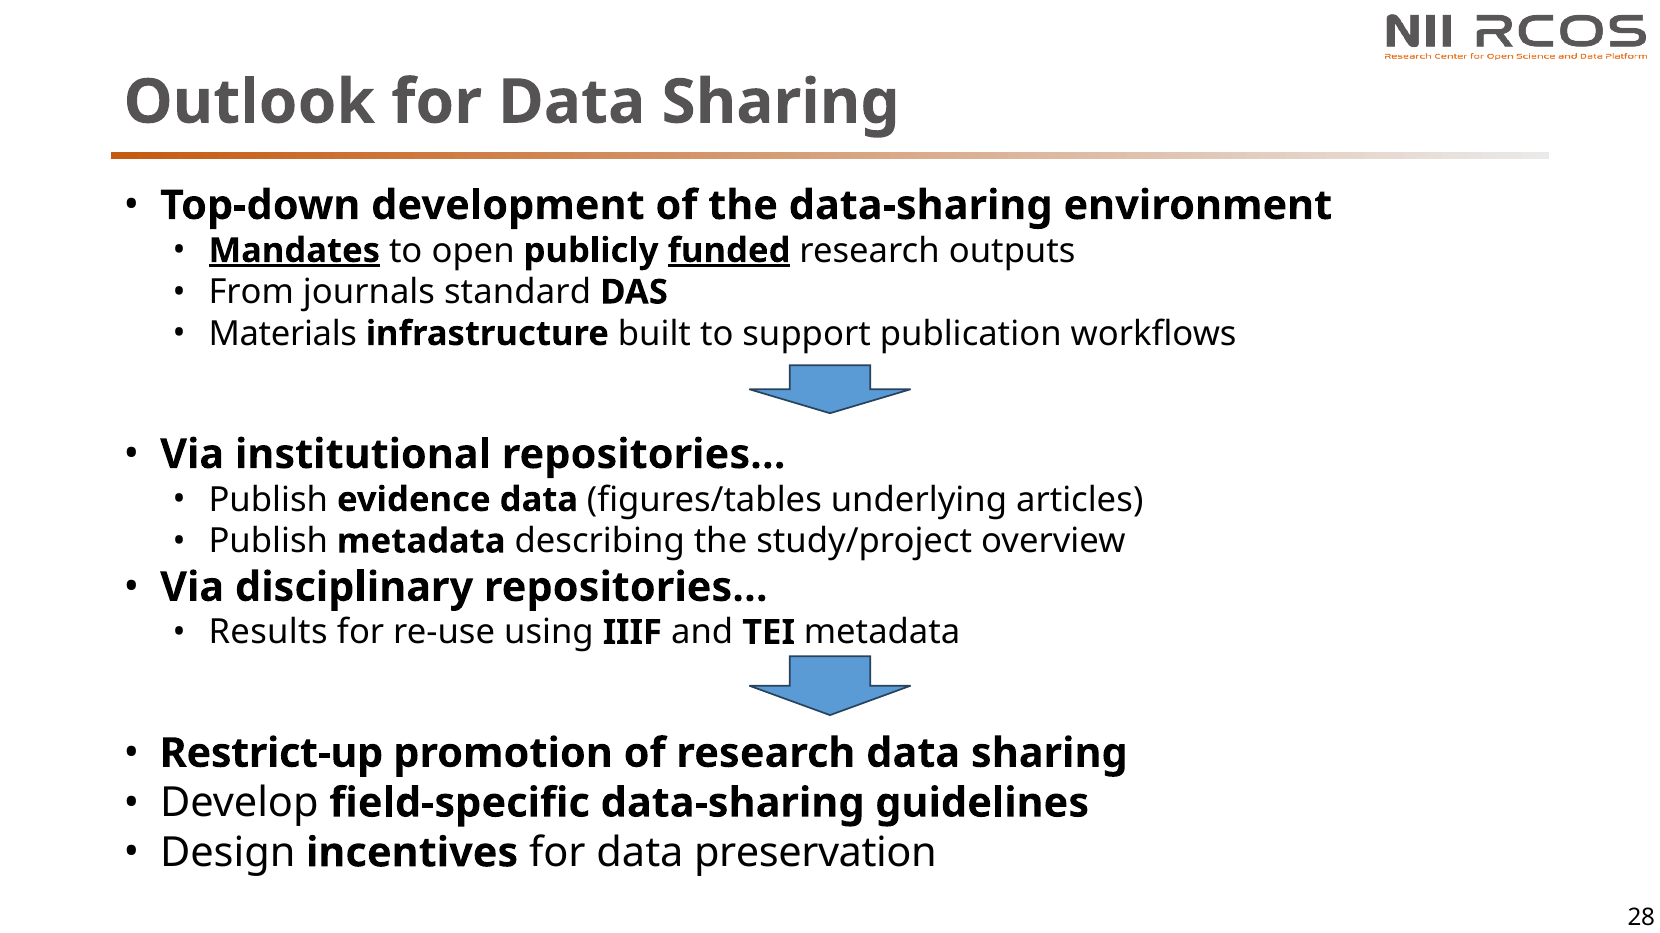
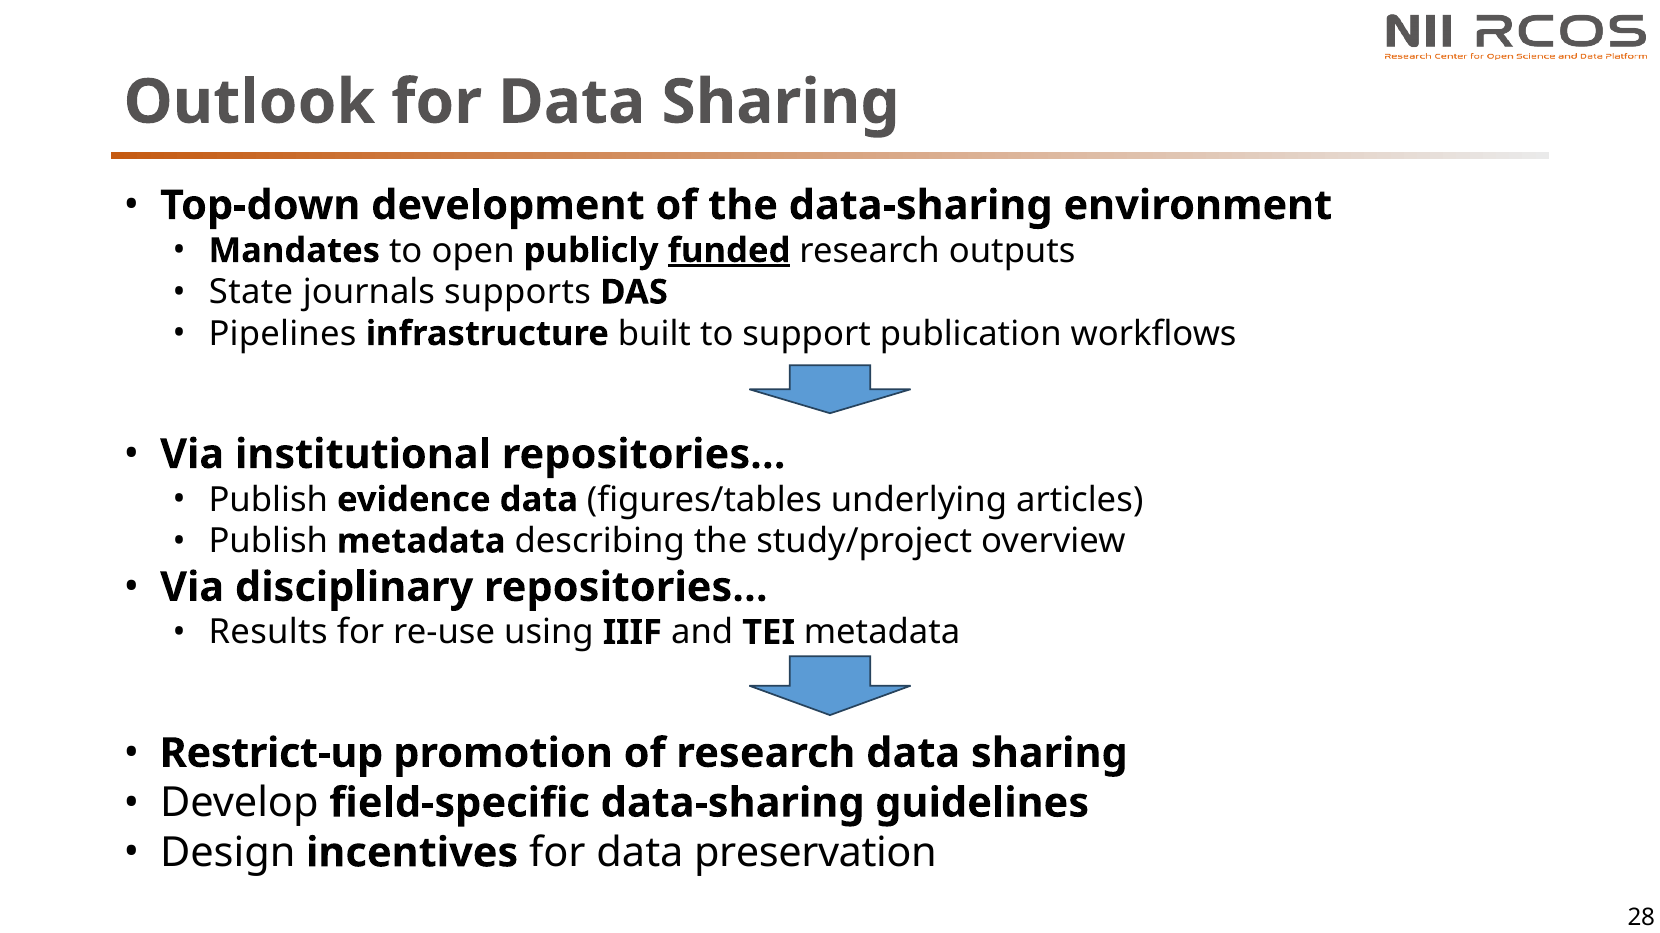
Mandates underline: present -> none
From: From -> State
standard: standard -> supports
Materials: Materials -> Pipelines
